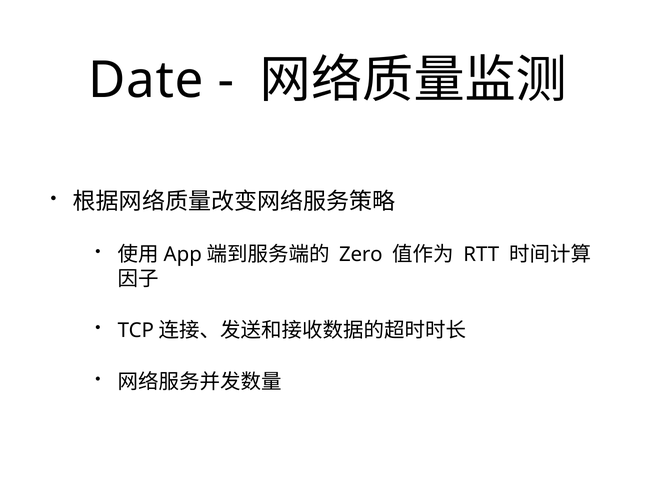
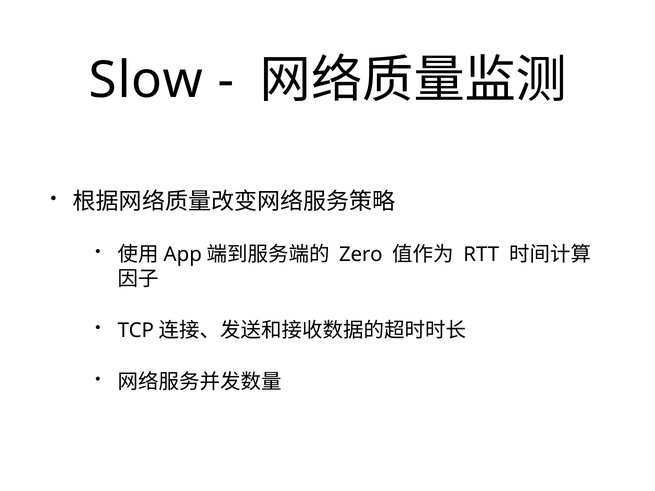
Date: Date -> Slow
